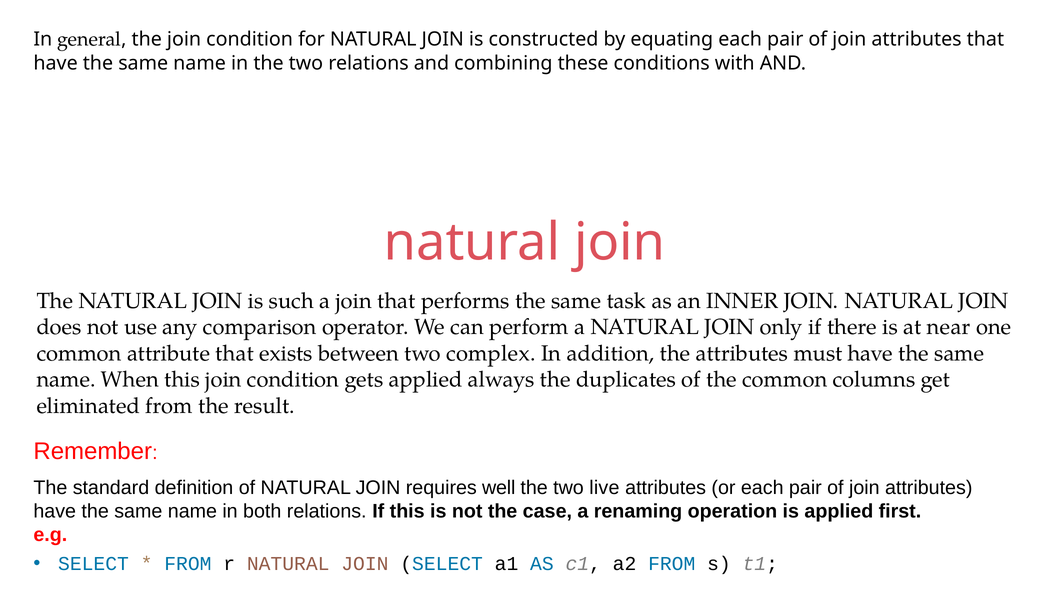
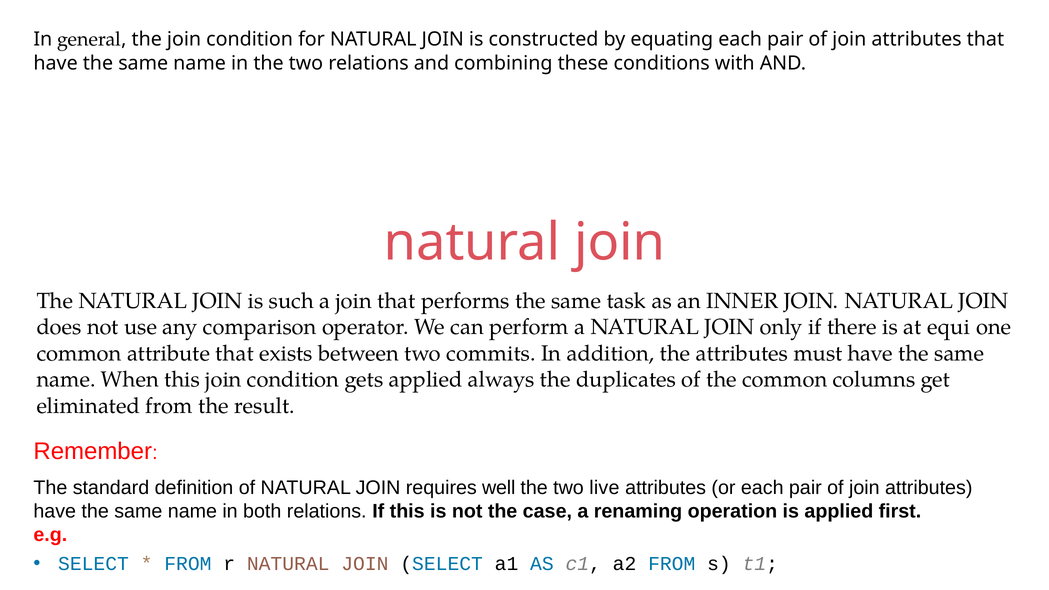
near: near -> equi
complex: complex -> commits
